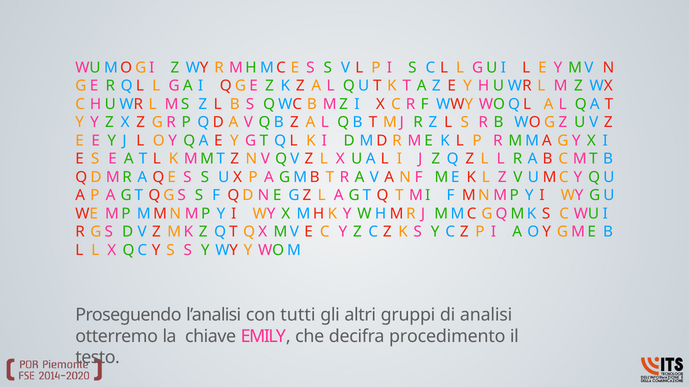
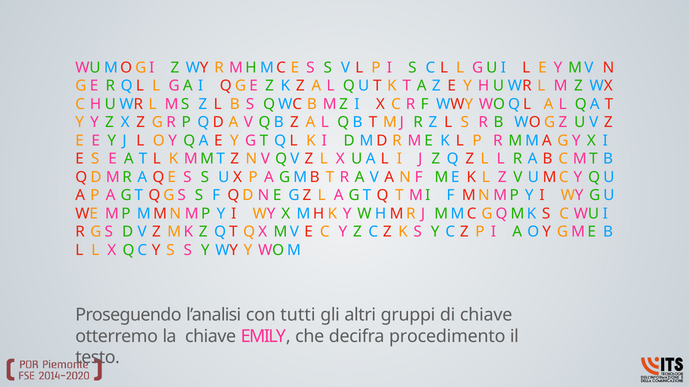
di analisi: analisi -> chiave
